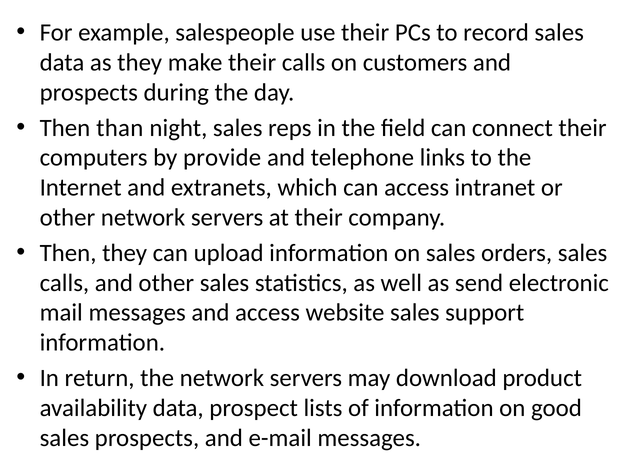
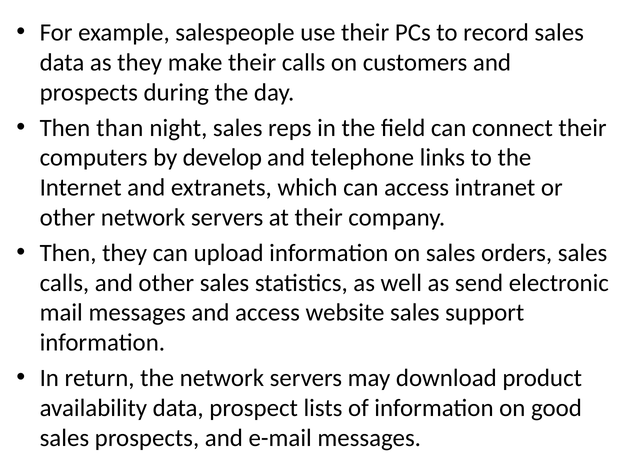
provide: provide -> develop
